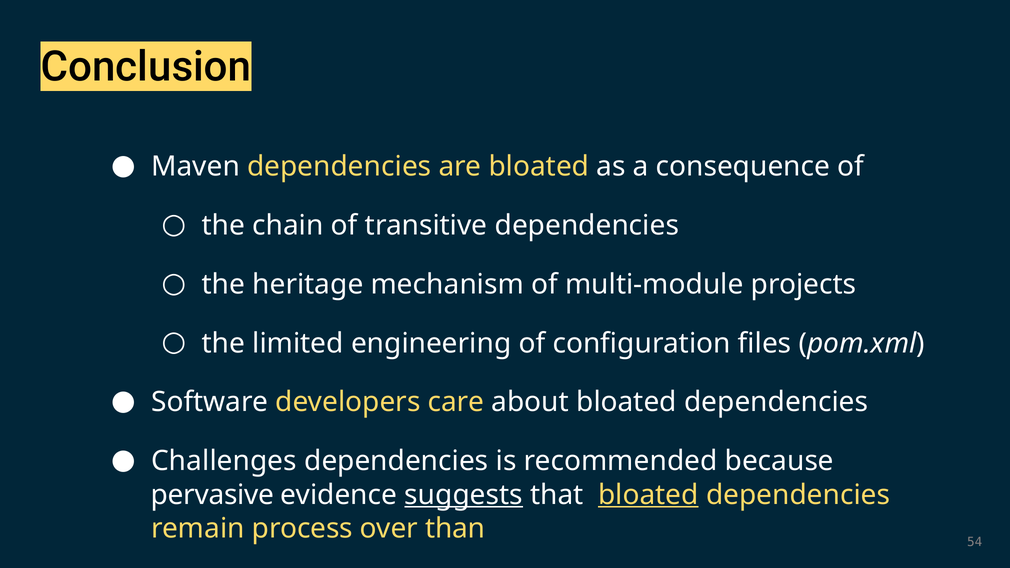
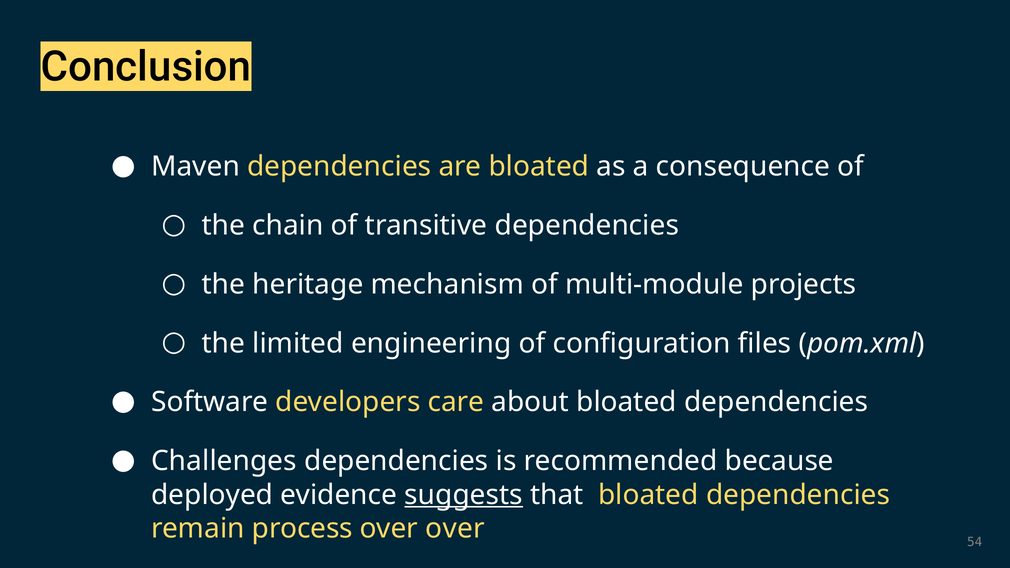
pervasive: pervasive -> deployed
bloated at (648, 495) underline: present -> none
over than: than -> over
